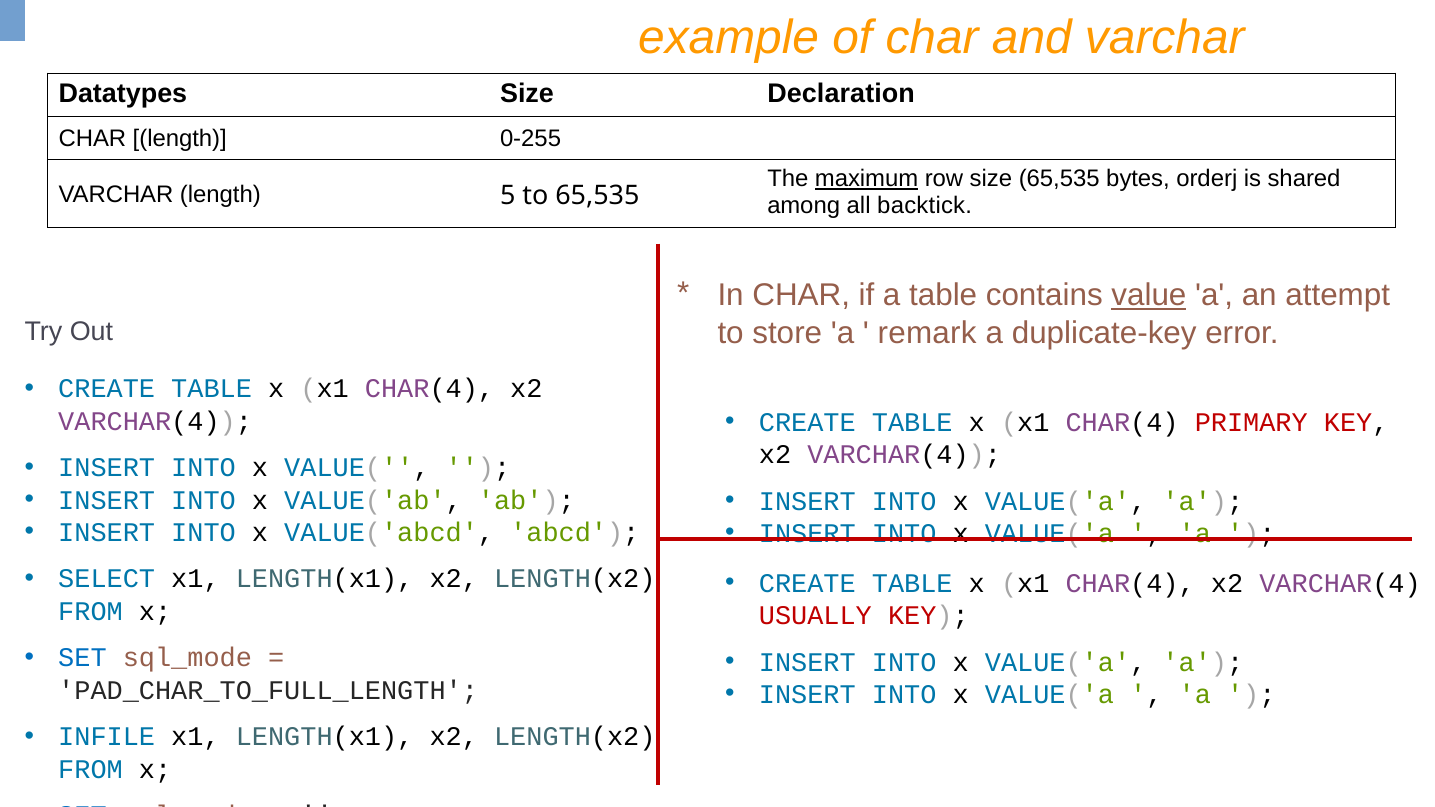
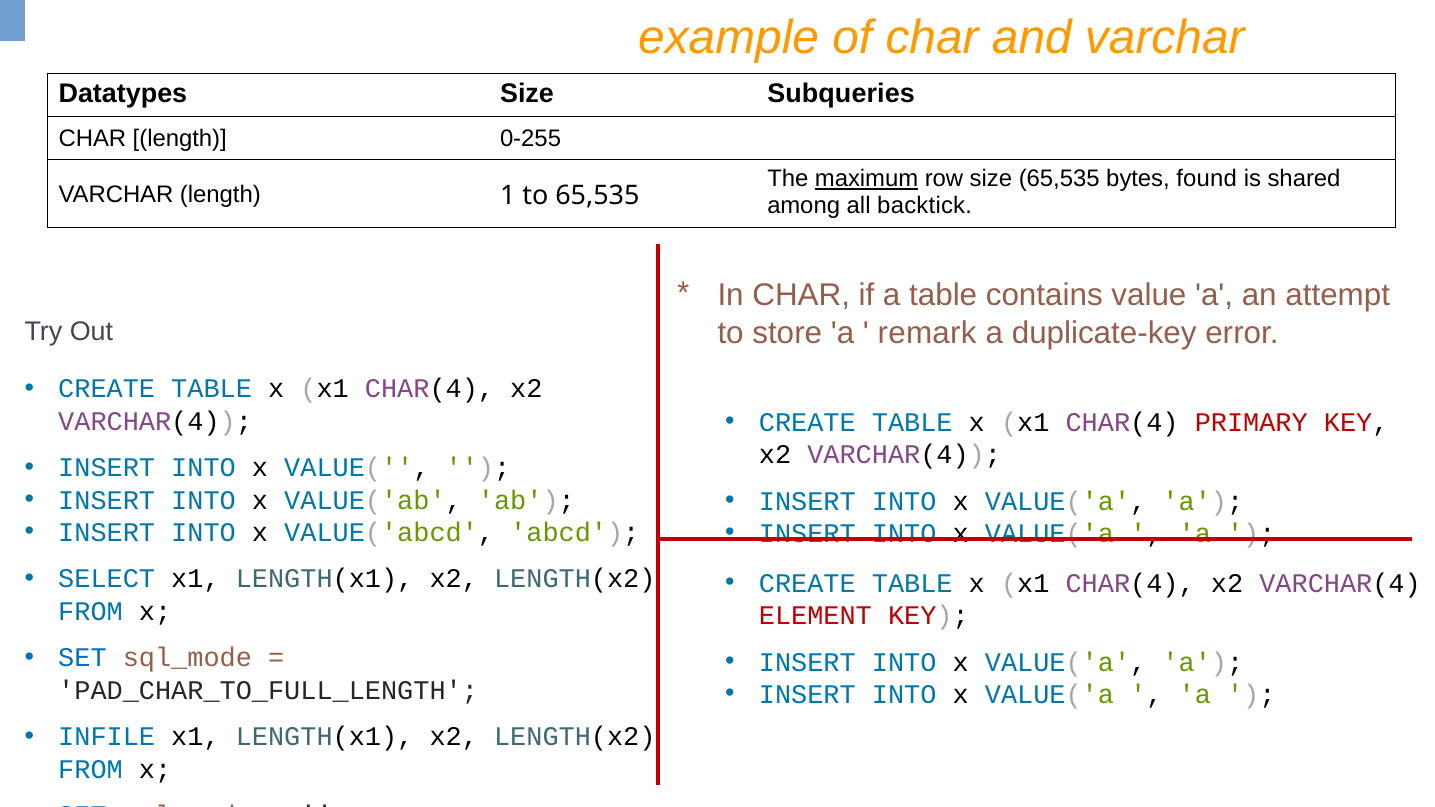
Declaration: Declaration -> Subqueries
orderj: orderj -> found
5: 5 -> 1
value underline: present -> none
USUALLY: USUALLY -> ELEMENT
